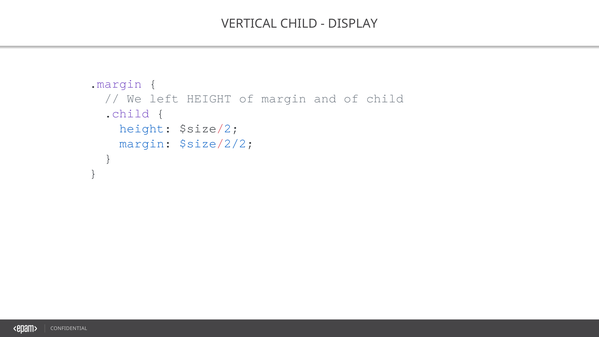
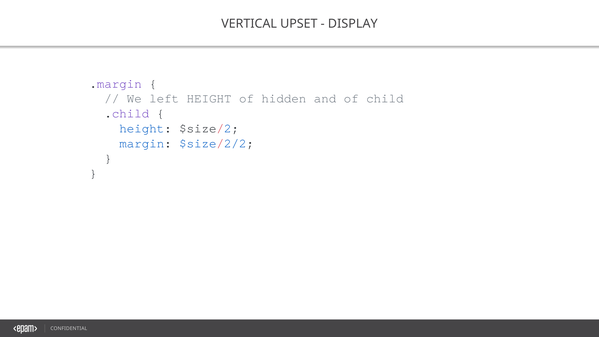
VERTICAL CHILD: CHILD -> UPSET
of margin: margin -> hidden
